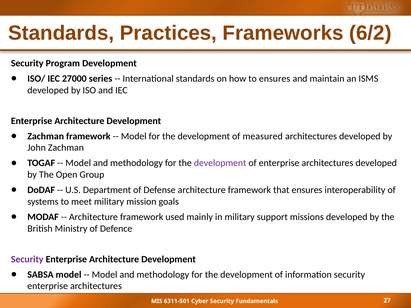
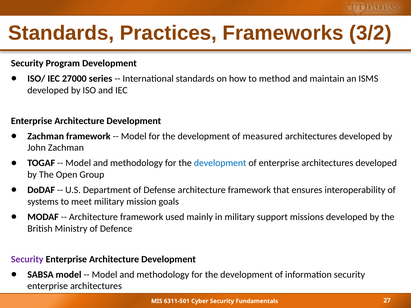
6/2: 6/2 -> 3/2
to ensures: ensures -> method
development at (220, 163) colour: purple -> blue
